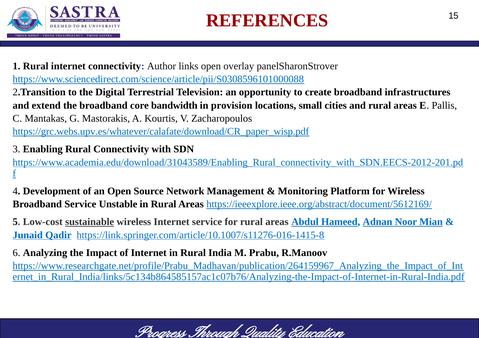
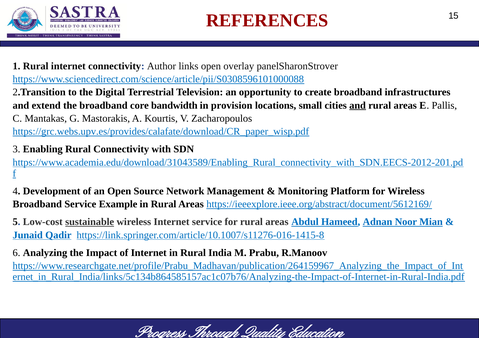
and at (358, 106) underline: none -> present
https://grc.webs.upv.es/whatever/calafate/download/CR_paper_wisp.pdf: https://grc.webs.upv.es/whatever/calafate/download/CR_paper_wisp.pdf -> https://grc.webs.upv.es/provides/calafate/download/CR_paper_wisp.pdf
Unstable: Unstable -> Example
